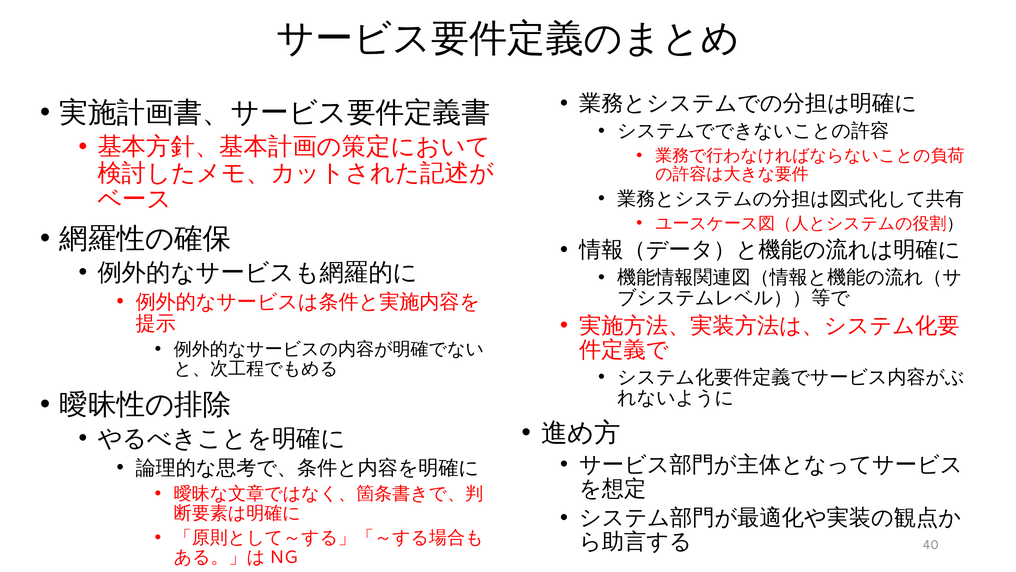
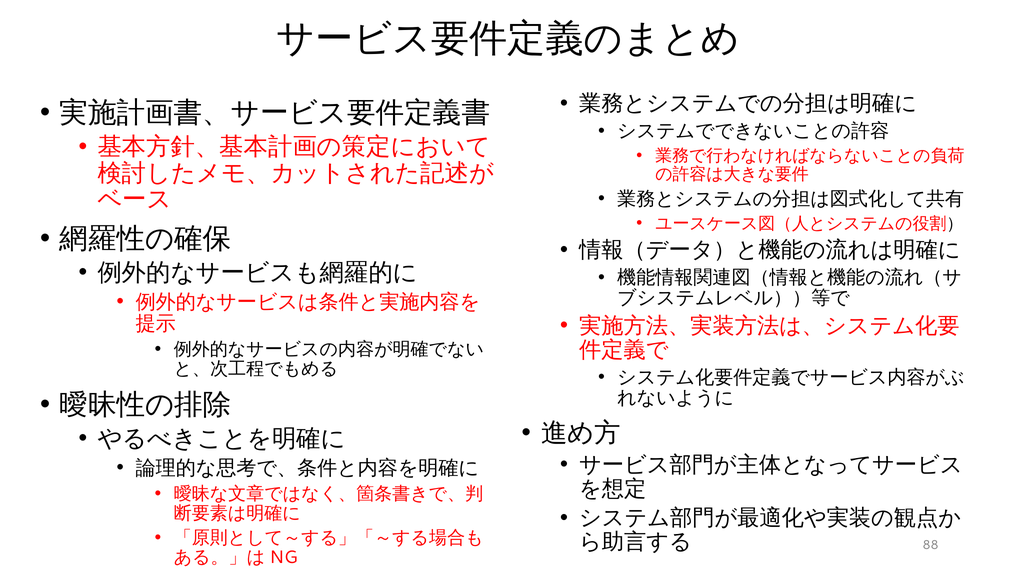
40: 40 -> 88
